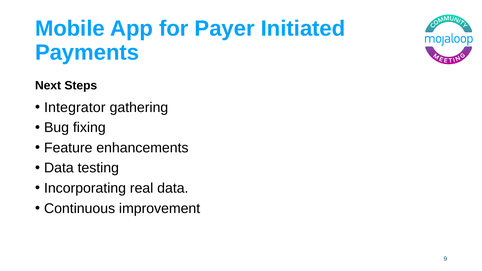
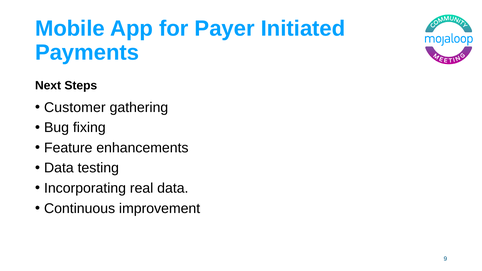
Integrator: Integrator -> Customer
